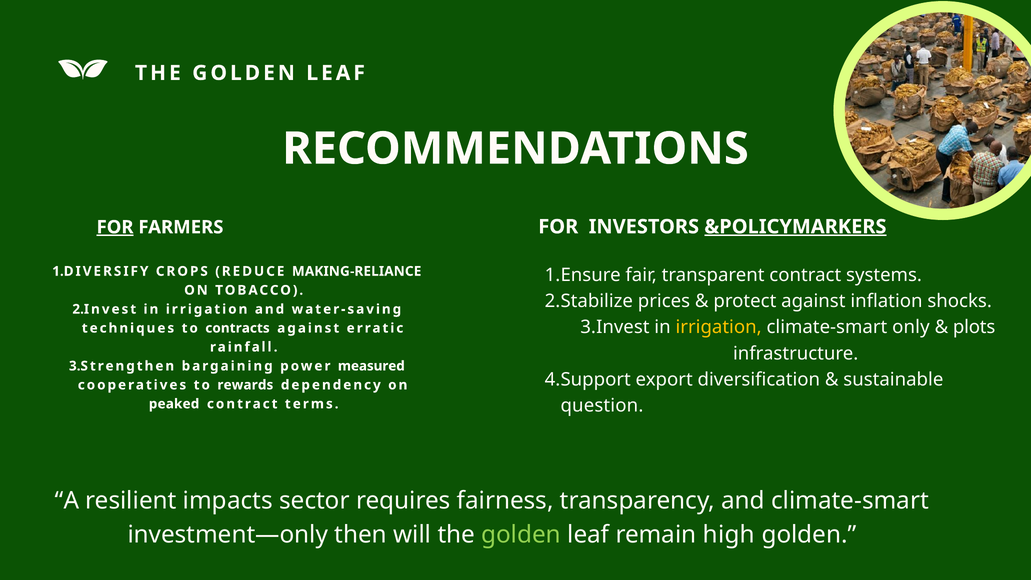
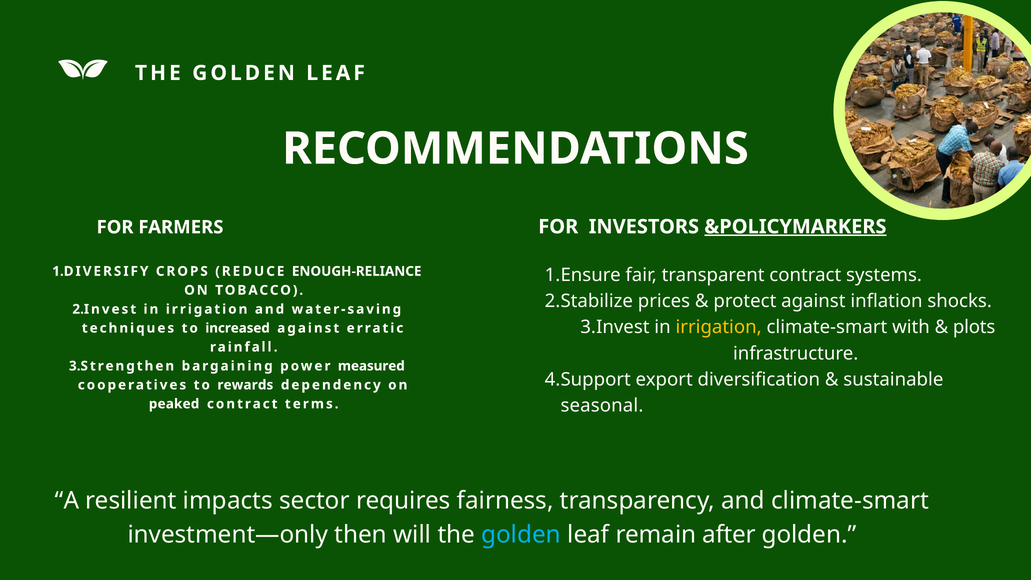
FOR at (115, 227) underline: present -> none
MAKING-RELIANCE: MAKING-RELIANCE -> ENOUGH-RELIANCE
only: only -> with
contracts: contracts -> increased
question: question -> seasonal
golden at (521, 535) colour: light green -> light blue
high: high -> after
